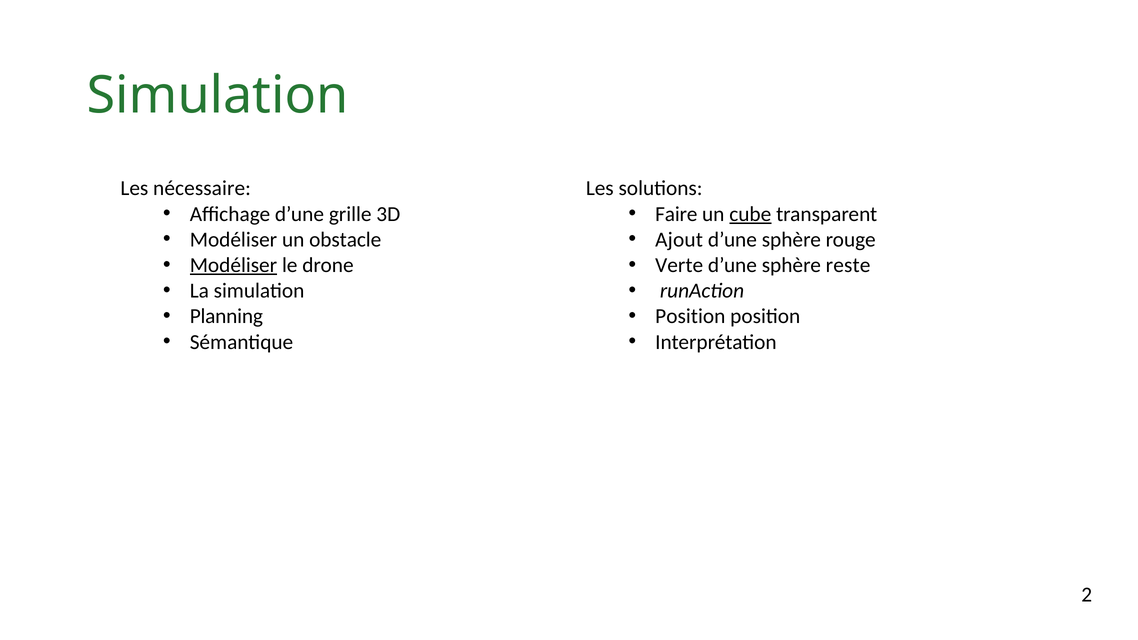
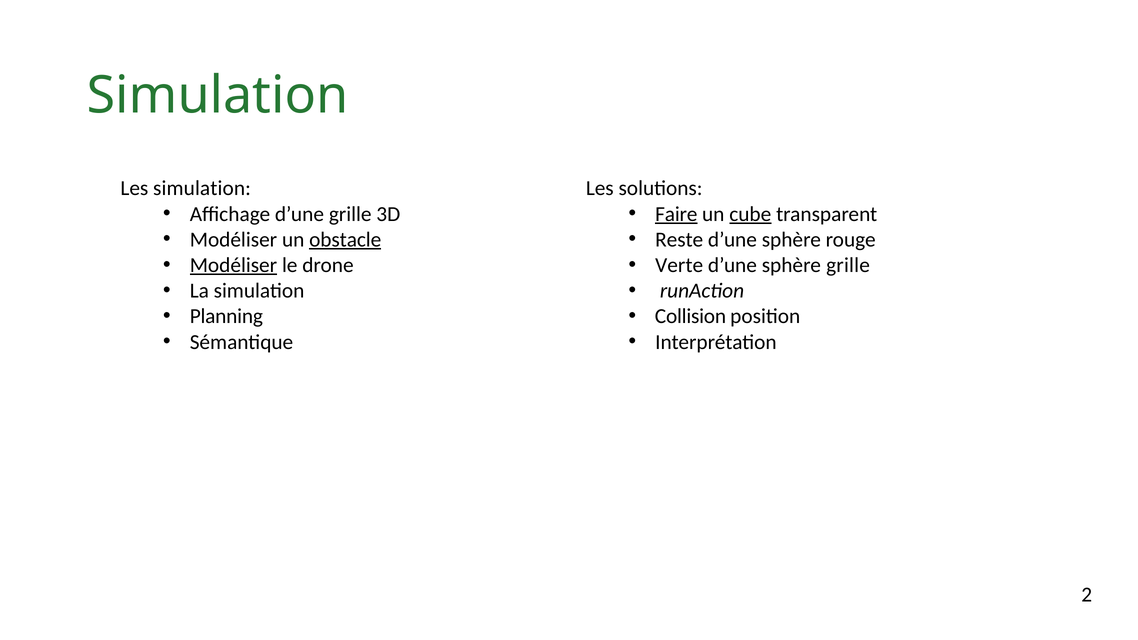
Les nécessaire: nécessaire -> simulation
Faire underline: none -> present
obstacle underline: none -> present
Ajout: Ajout -> Reste
sphère reste: reste -> grille
Position at (690, 316): Position -> Collision
